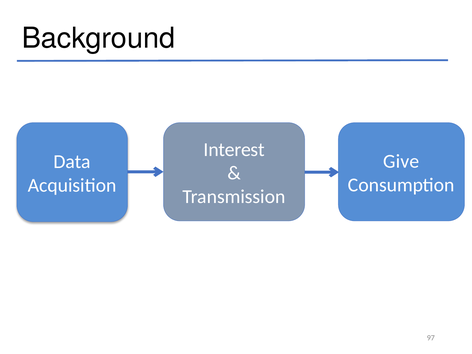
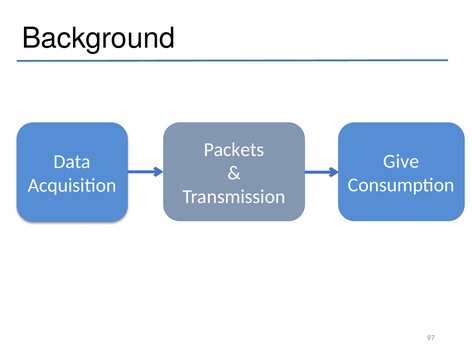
Interest: Interest -> Packets
